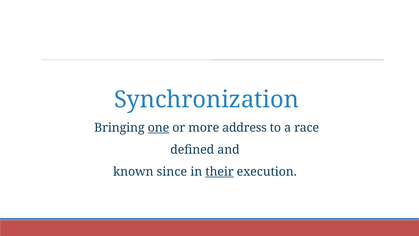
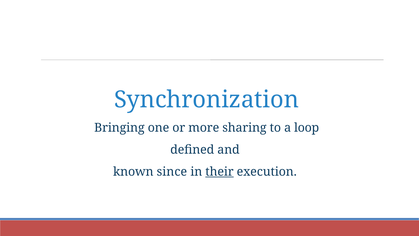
one underline: present -> none
address: address -> sharing
race: race -> loop
